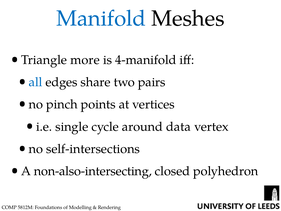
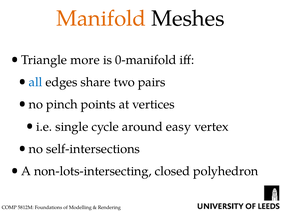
Manifold colour: blue -> orange
4-manifold: 4-manifold -> 0-manifold
data: data -> easy
non-also-intersecting: non-also-intersecting -> non-lots-intersecting
